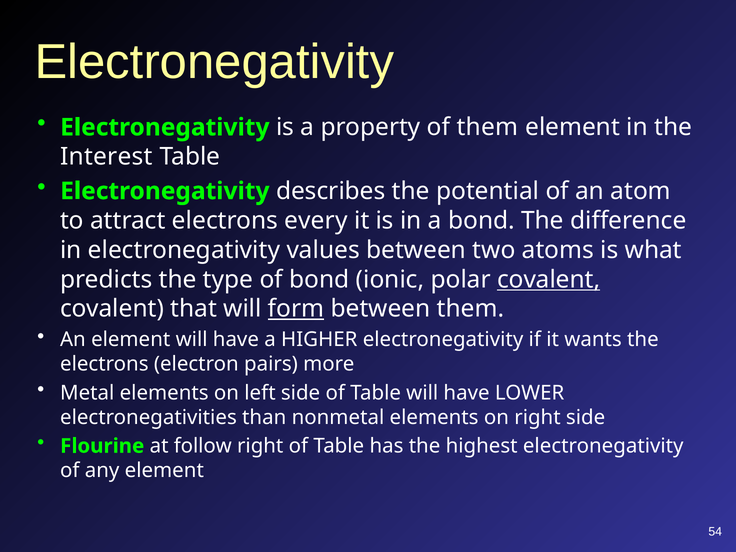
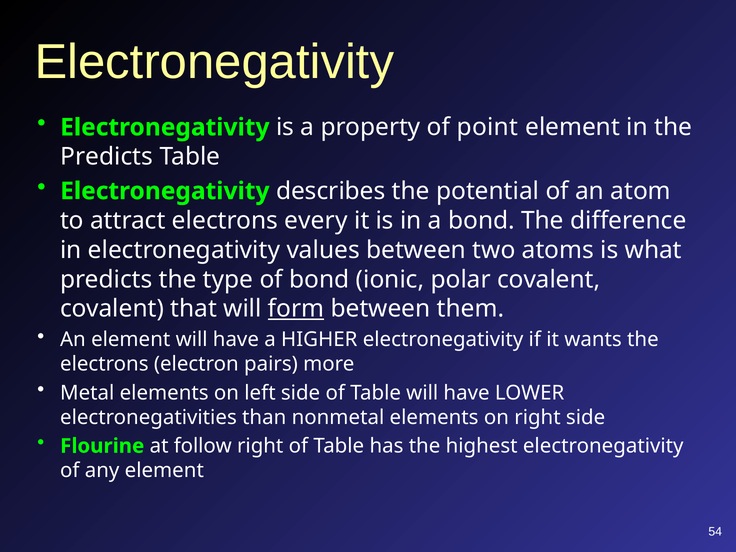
of them: them -> point
Interest at (107, 157): Interest -> Predicts
covalent at (549, 279) underline: present -> none
